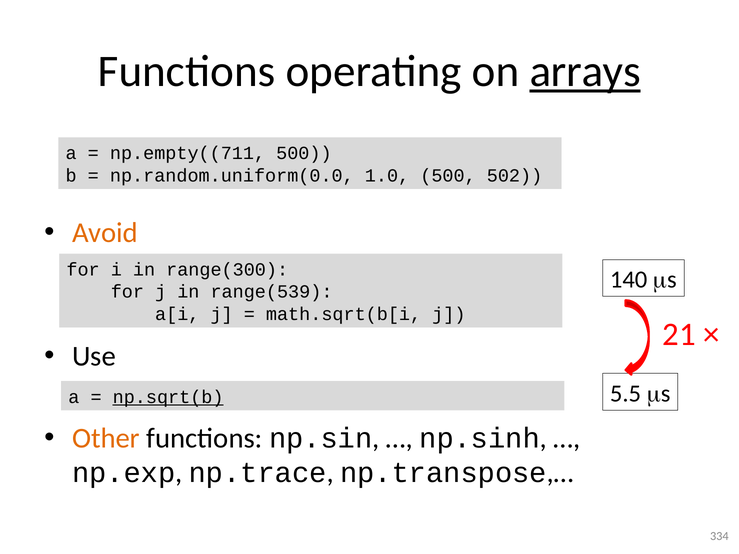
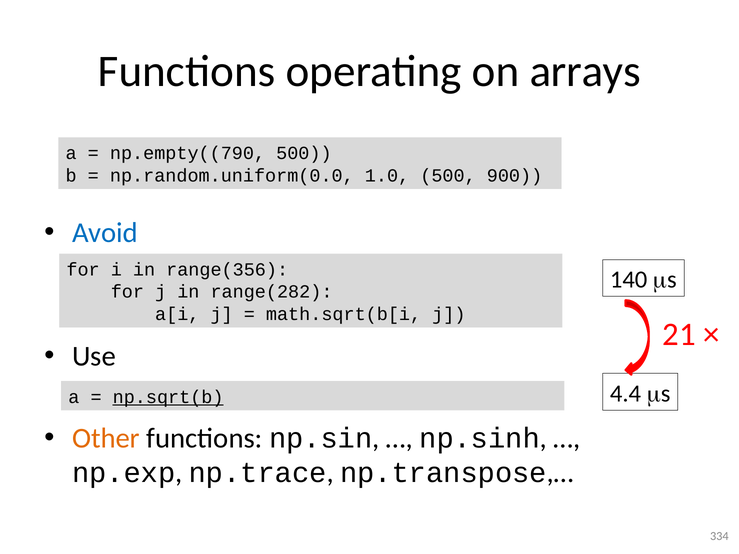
arrays underline: present -> none
np.empty((711: np.empty((711 -> np.empty((790
502: 502 -> 900
Avoid colour: orange -> blue
range(300: range(300 -> range(356
range(539: range(539 -> range(282
5.5: 5.5 -> 4.4
